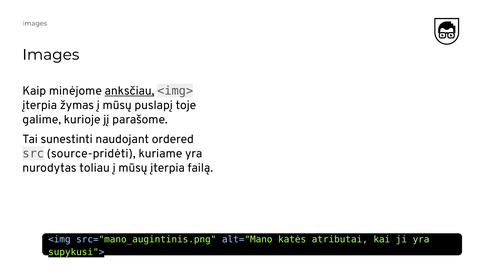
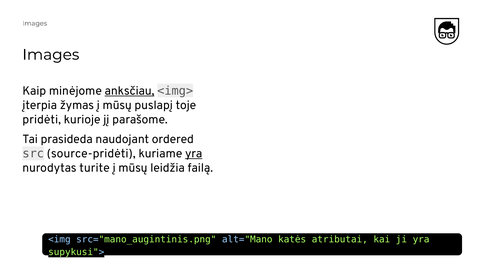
galime: galime -> pridėti
sunestinti: sunestinti -> prasideda
yra at (194, 153) underline: none -> present
toliau: toliau -> turite
mūsų įterpia: įterpia -> leidžia
